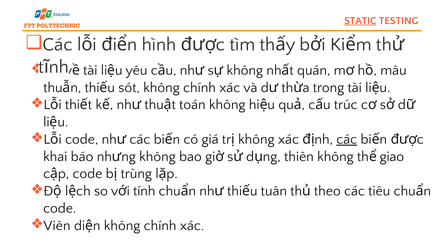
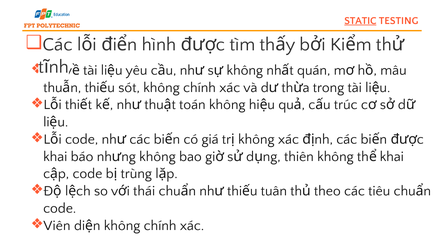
các at (347, 139) underline: present -> none
giao at (392, 156): giao -> khai
tính: tính -> thái
